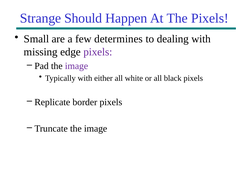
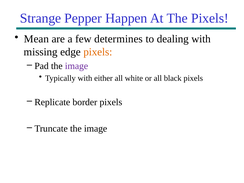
Should: Should -> Pepper
Small: Small -> Mean
pixels at (98, 52) colour: purple -> orange
